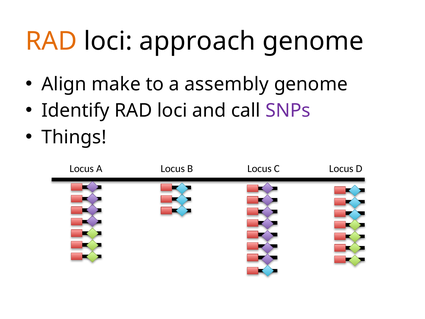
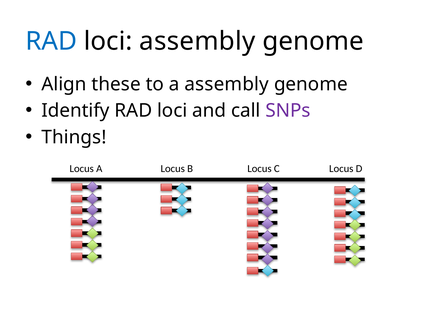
RAD at (51, 41) colour: orange -> blue
loci approach: approach -> assembly
make: make -> these
